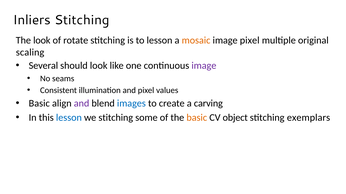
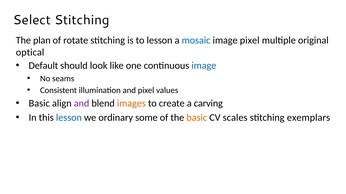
Inliers: Inliers -> Select
The look: look -> plan
mosaic colour: orange -> blue
scaling: scaling -> optical
Several: Several -> Default
image at (204, 66) colour: purple -> blue
images colour: blue -> orange
we stitching: stitching -> ordinary
object: object -> scales
